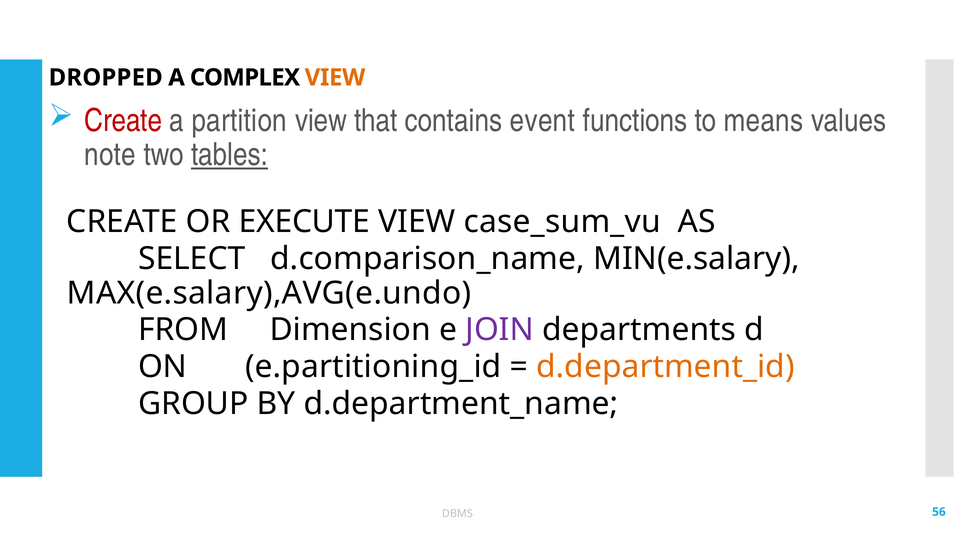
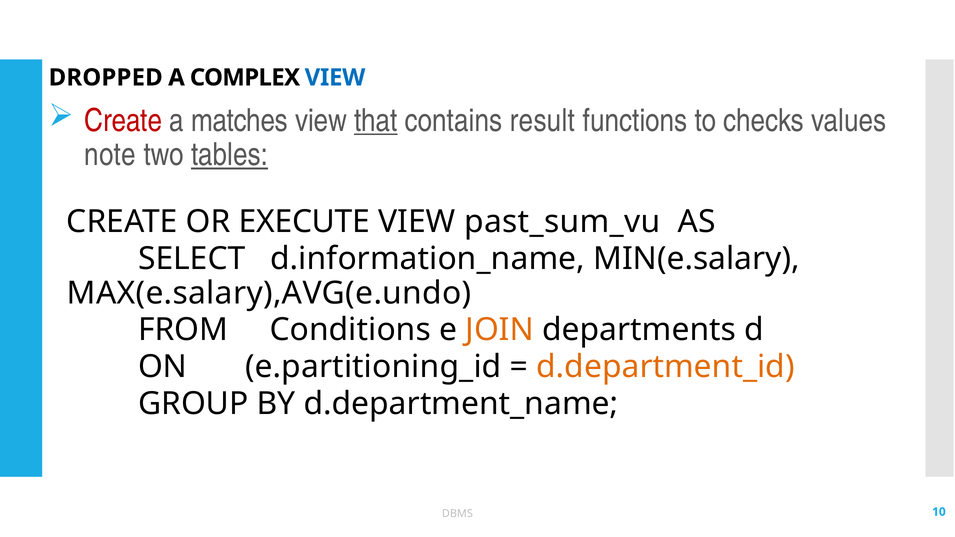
VIEW at (335, 78) colour: orange -> blue
partition: partition -> matches
that underline: none -> present
event: event -> result
means: means -> checks
case_sum_vu: case_sum_vu -> past_sum_vu
d.comparison_name: d.comparison_name -> d.information_name
Dimension: Dimension -> Conditions
JOIN colour: purple -> orange
56: 56 -> 10
